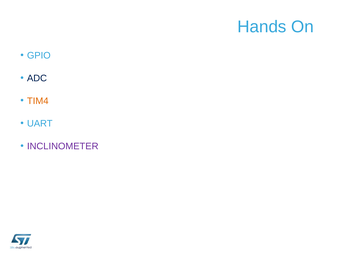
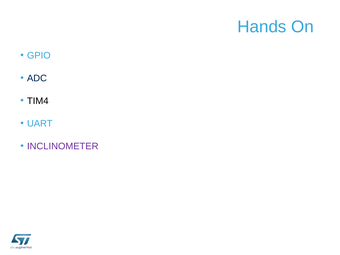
TIM4 colour: orange -> black
